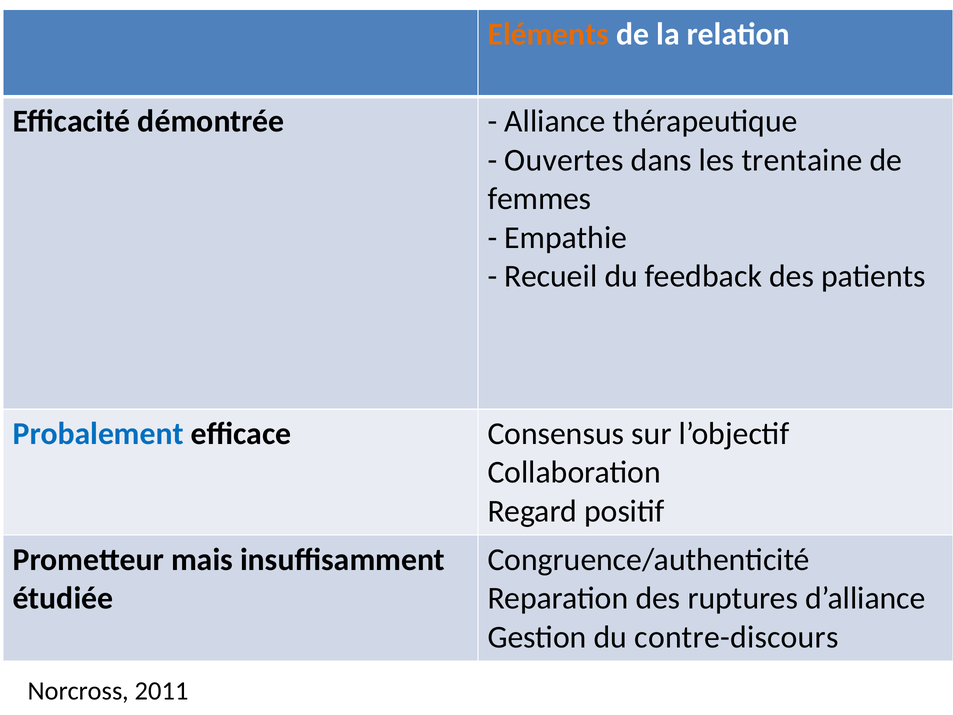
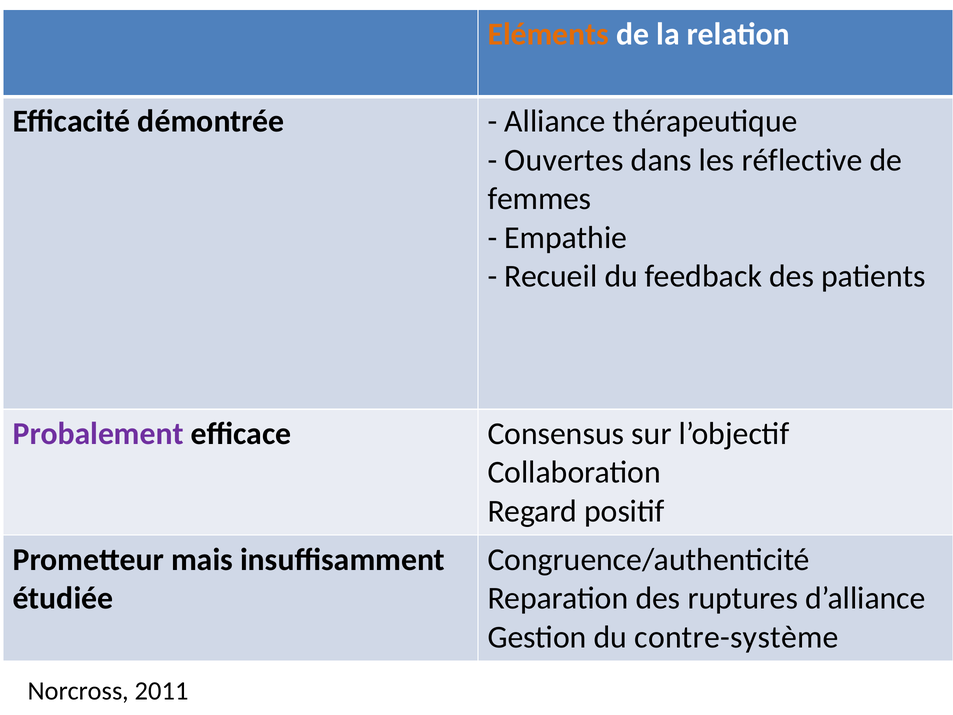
trentaine: trentaine -> réflective
Probalement colour: blue -> purple
contre-discours: contre-discours -> contre-système
